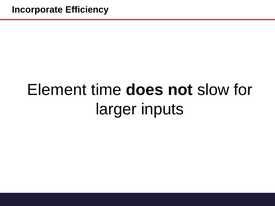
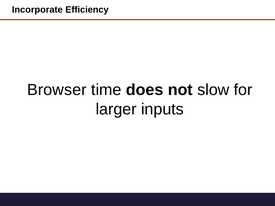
Element: Element -> Browser
